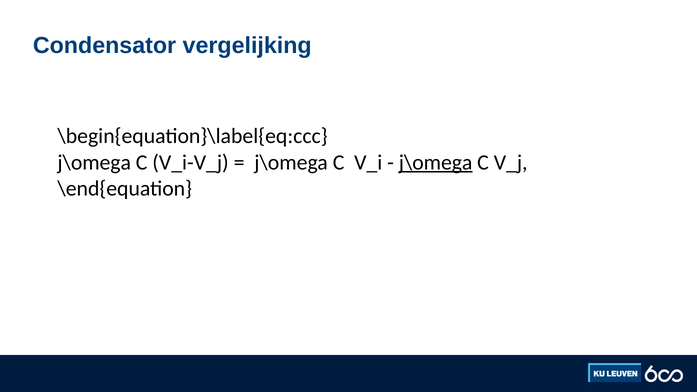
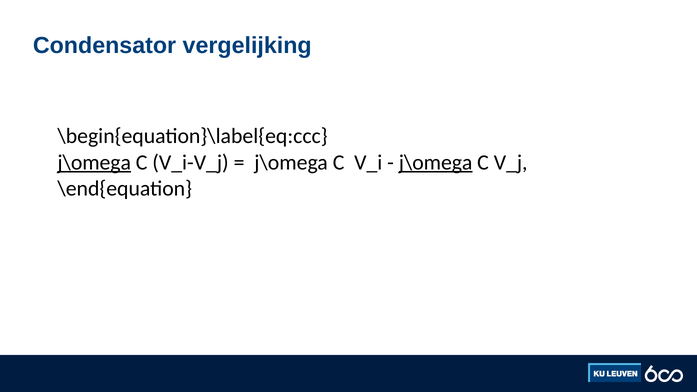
j\omega at (94, 162) underline: none -> present
